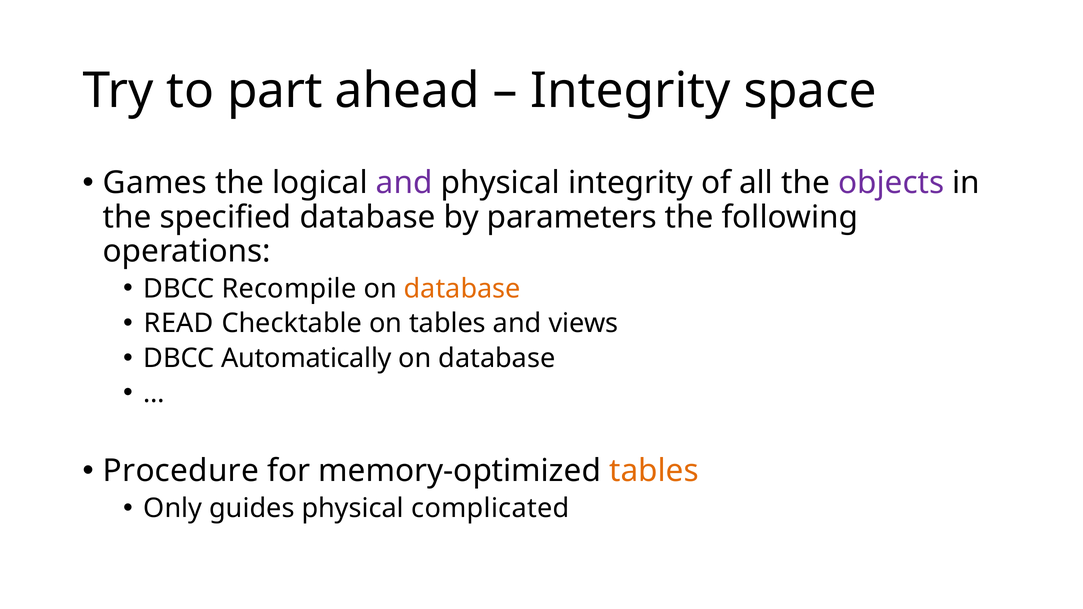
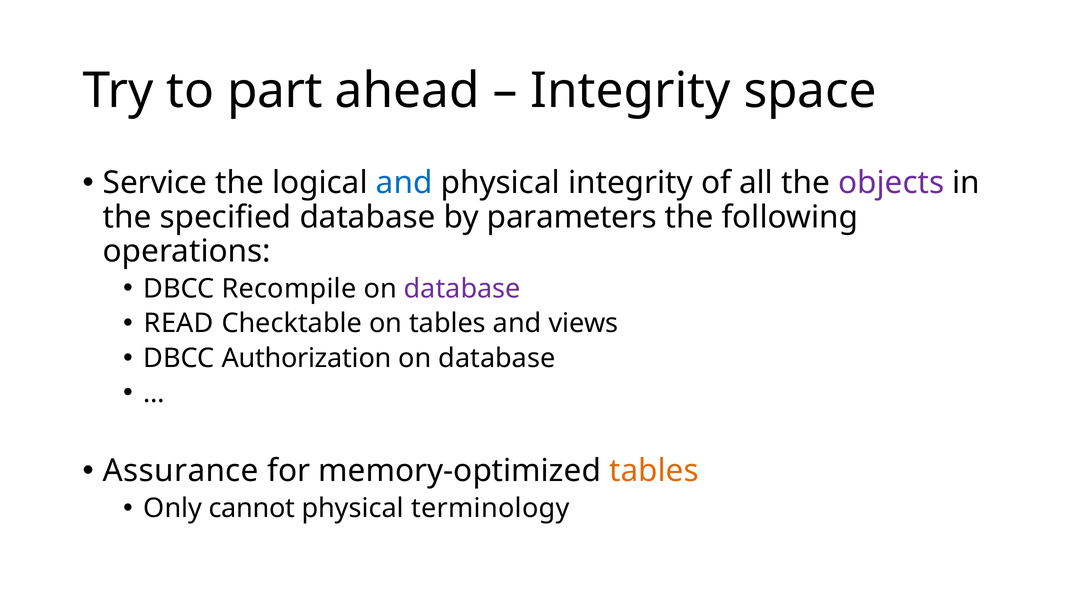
Games: Games -> Service
and at (404, 183) colour: purple -> blue
database at (462, 289) colour: orange -> purple
Automatically: Automatically -> Authorization
Procedure: Procedure -> Assurance
guides: guides -> cannot
complicated: complicated -> terminology
